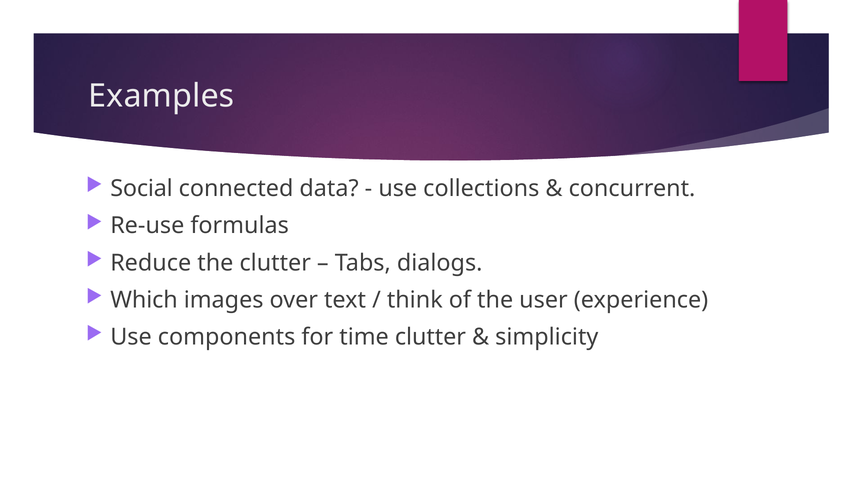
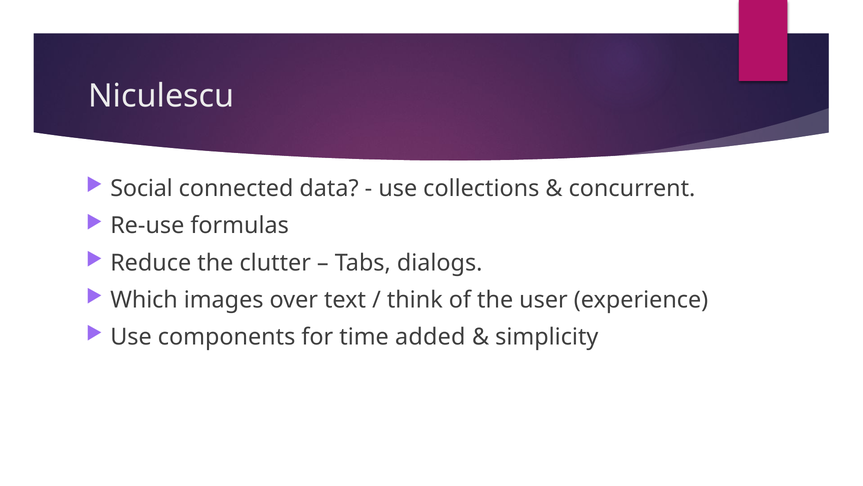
Examples: Examples -> Niculescu
time clutter: clutter -> added
